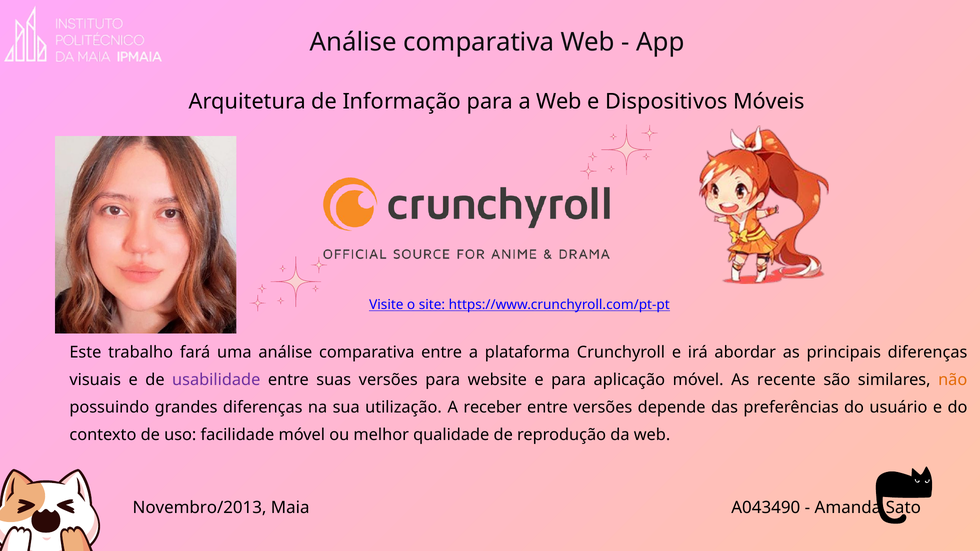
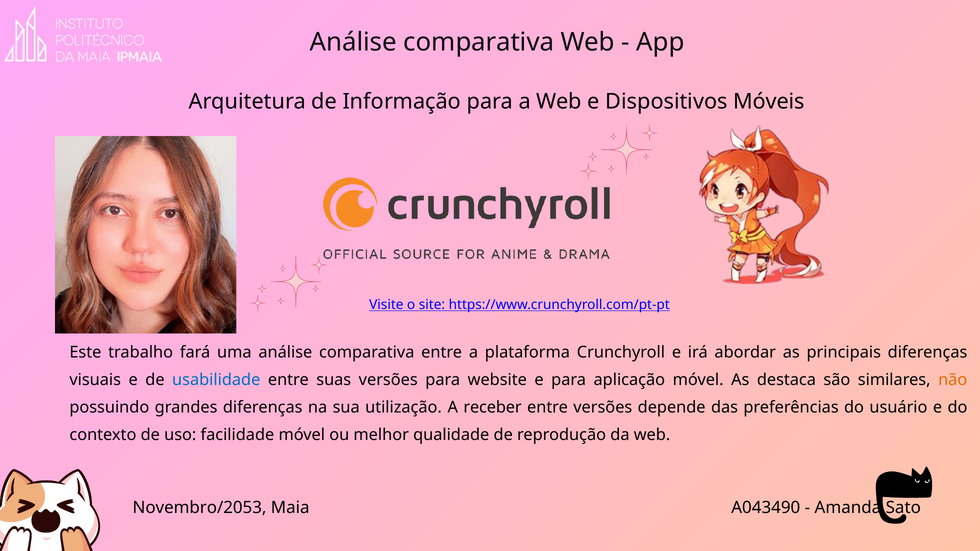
usabilidade colour: purple -> blue
recente: recente -> destaca
Novembro/2013: Novembro/2013 -> Novembro/2053
